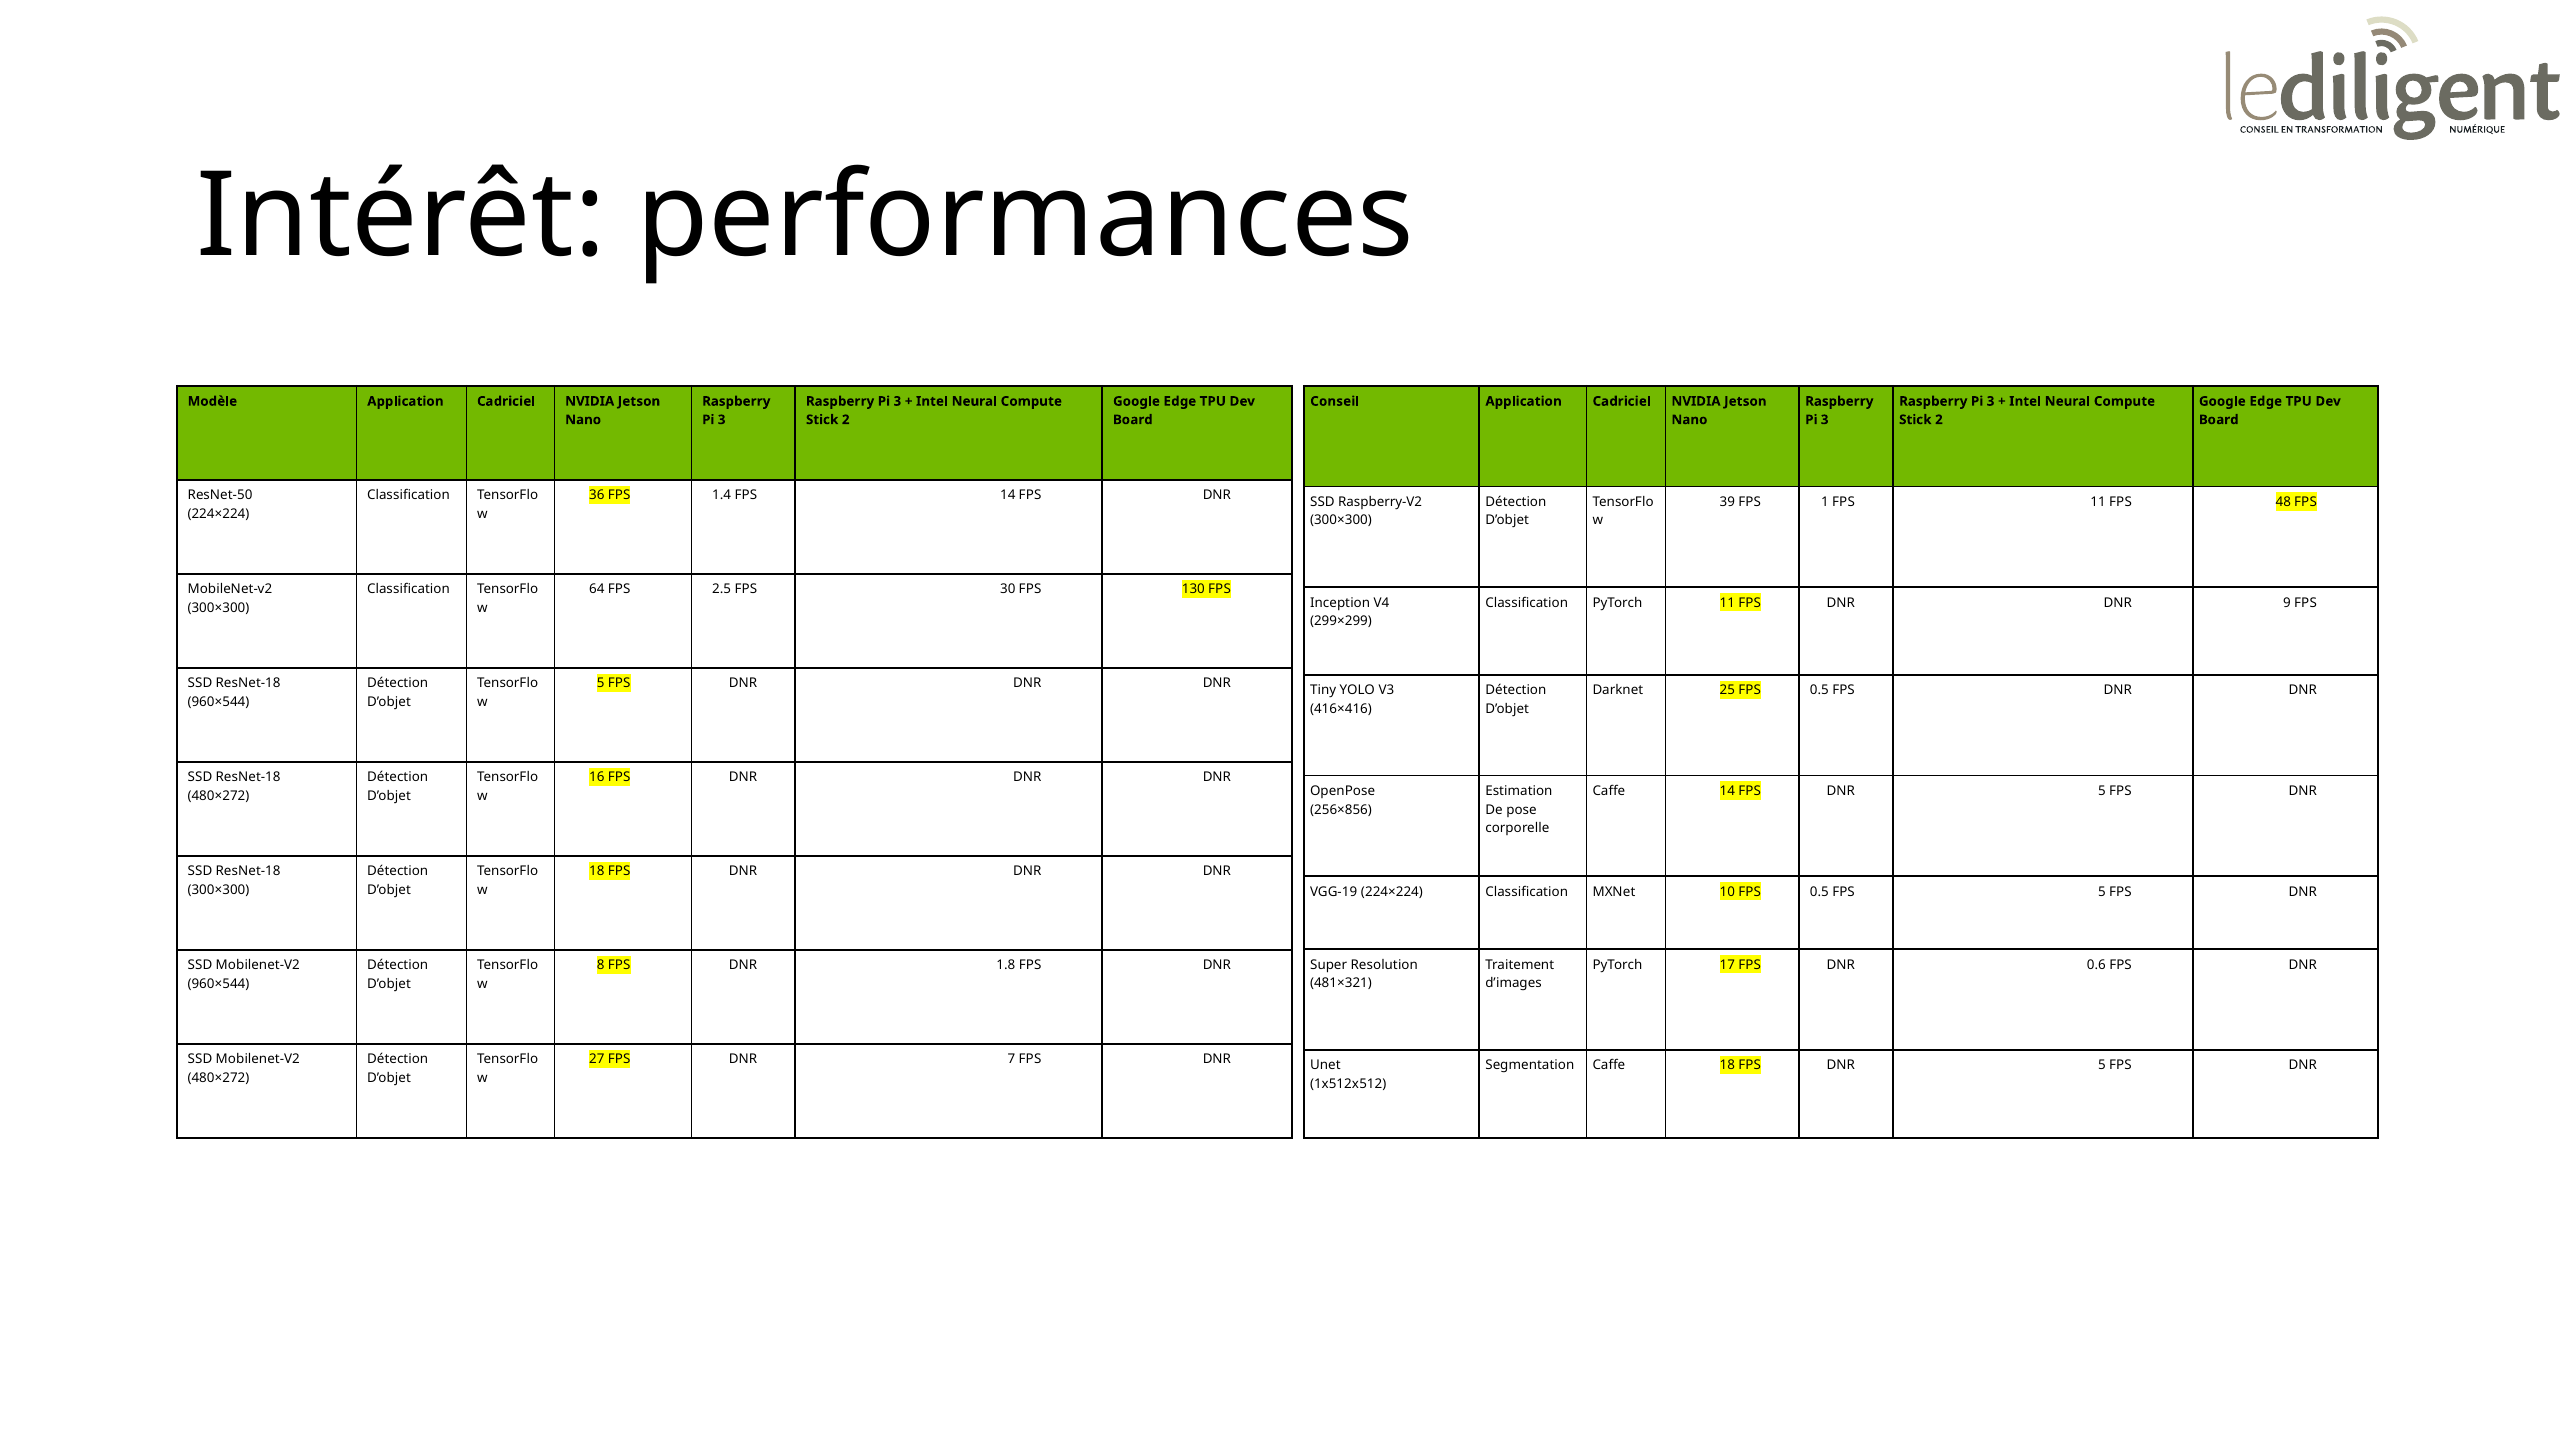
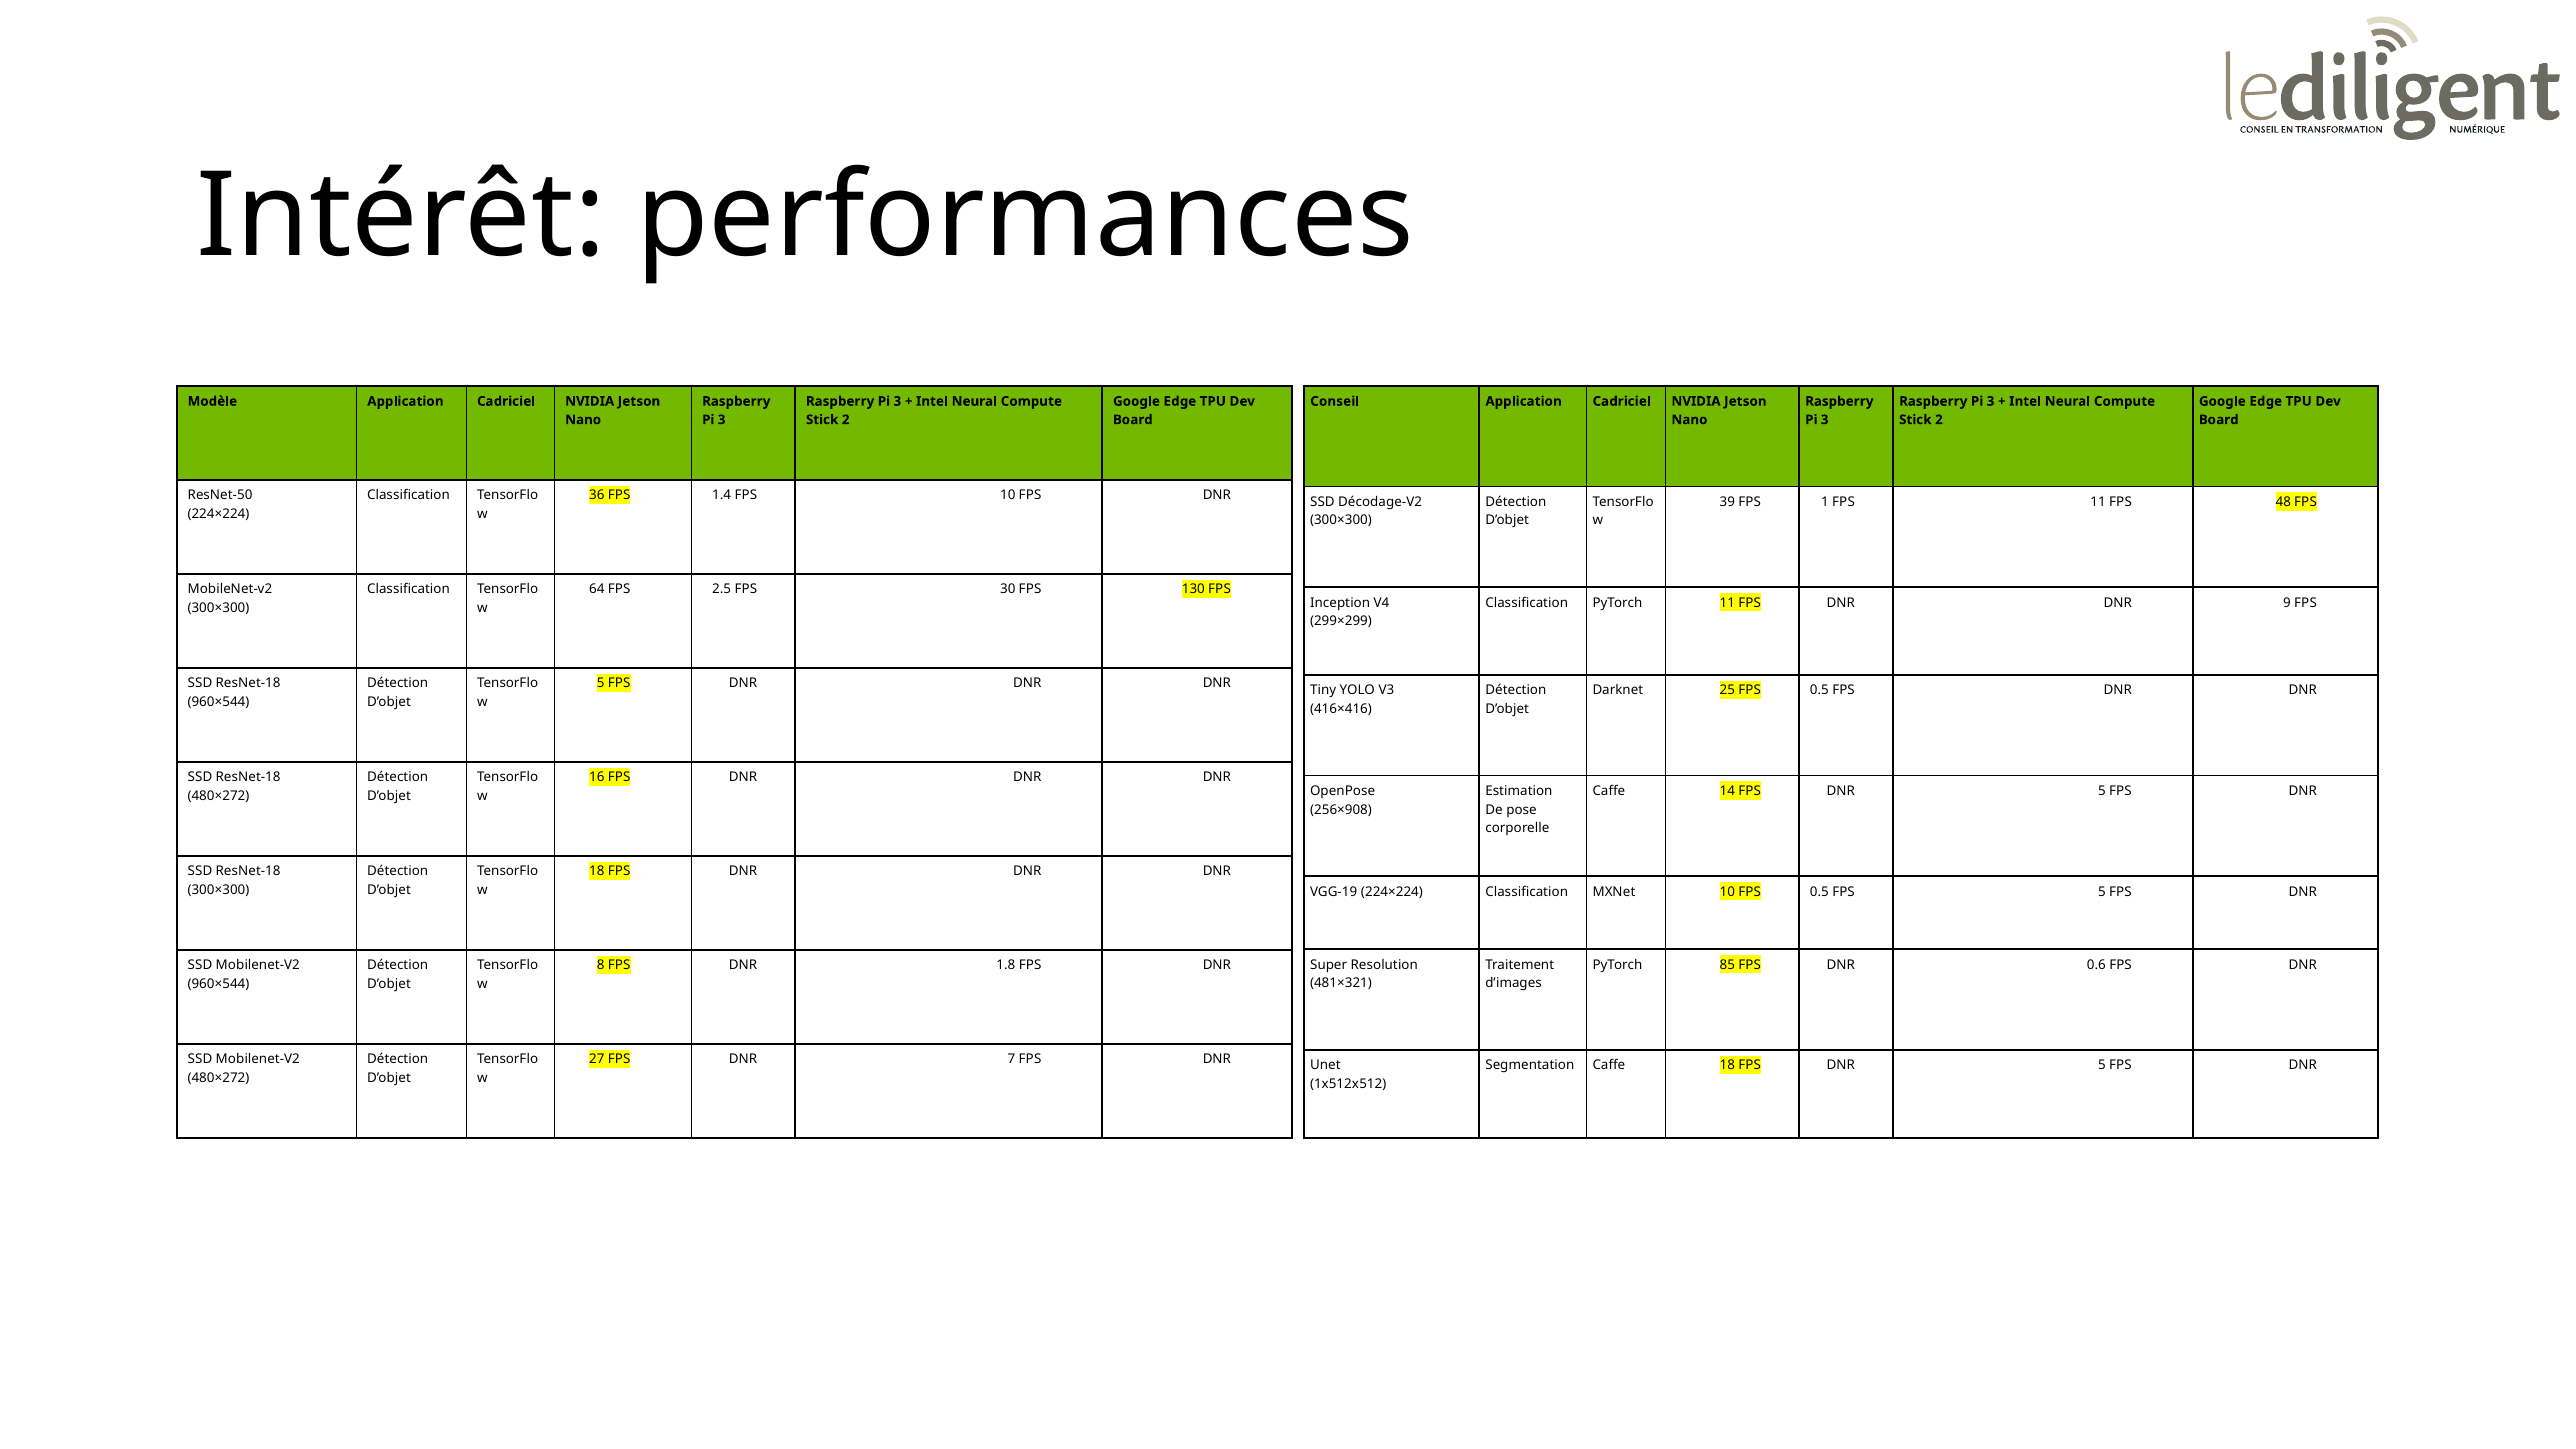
FPS 14: 14 -> 10
Raspberry-V2: Raspberry-V2 -> Décodage-V2
256×856: 256×856 -> 256×908
17: 17 -> 85
